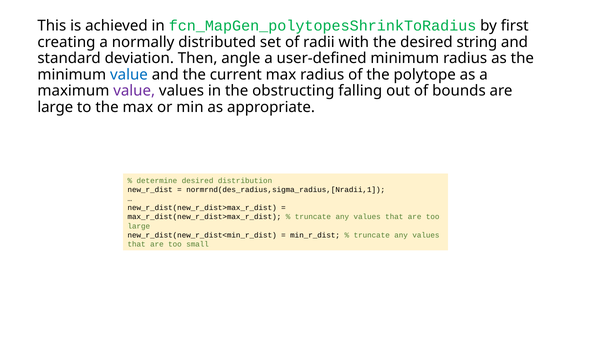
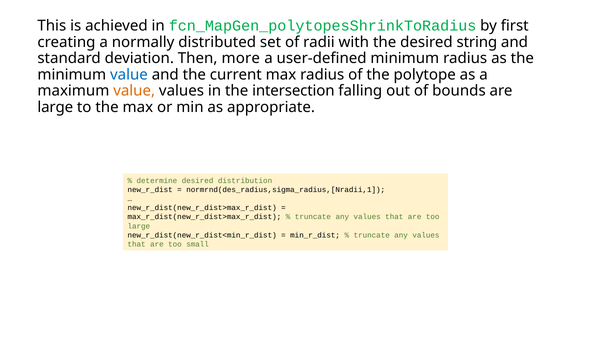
angle: angle -> more
value at (134, 91) colour: purple -> orange
obstructing: obstructing -> intersection
